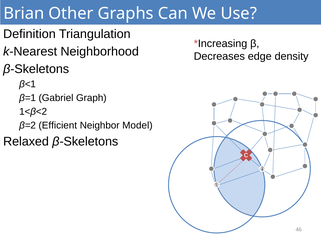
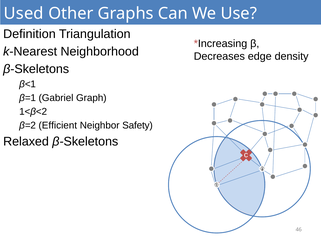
Brian: Brian -> Used
Model: Model -> Safety
